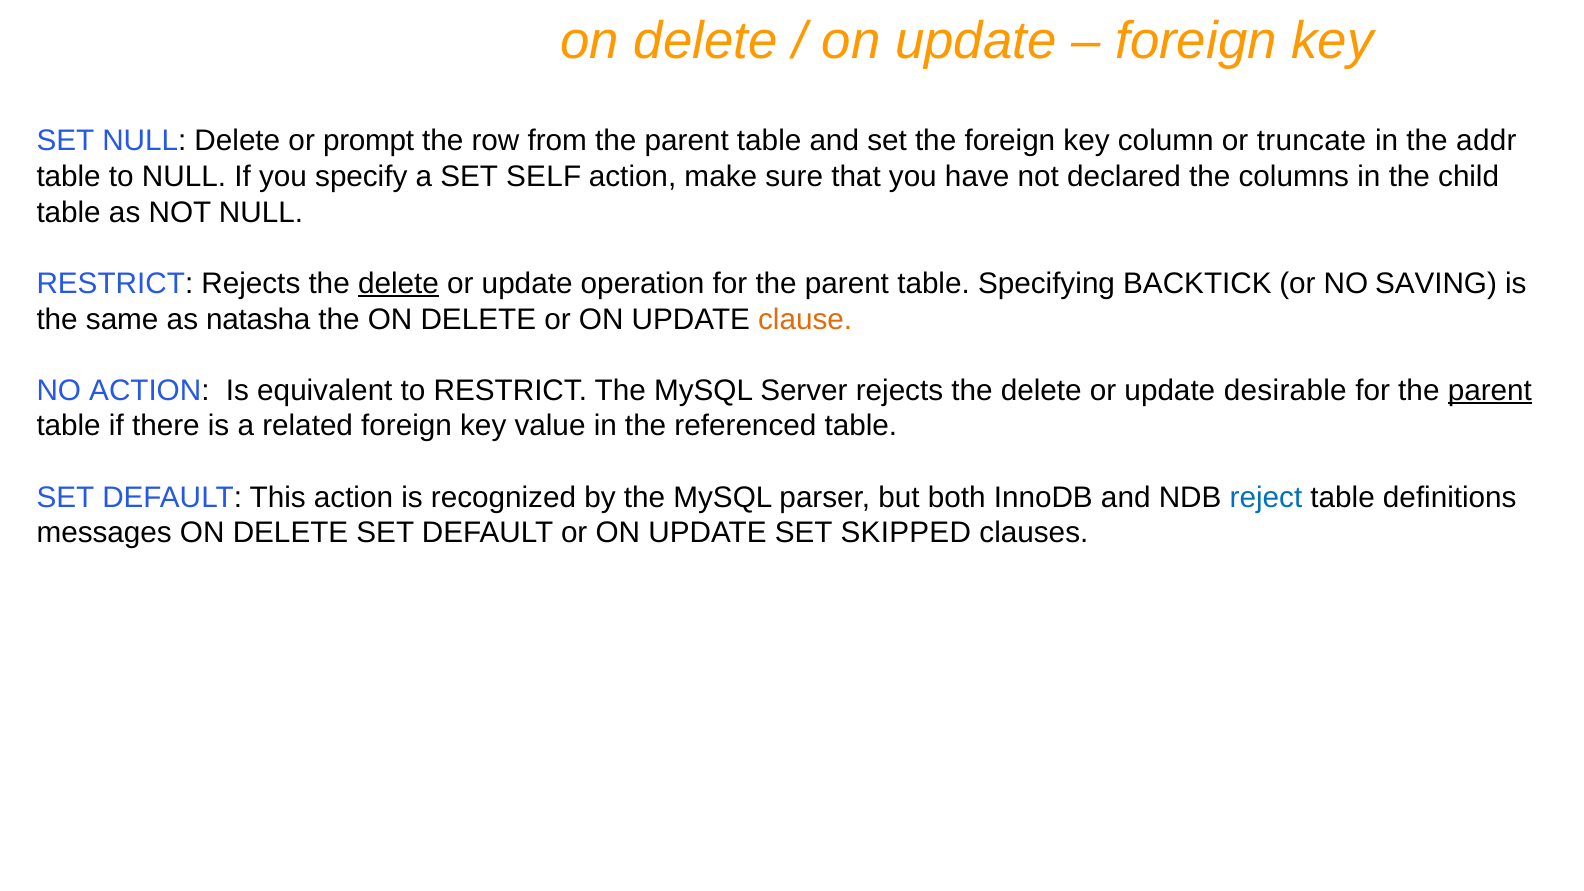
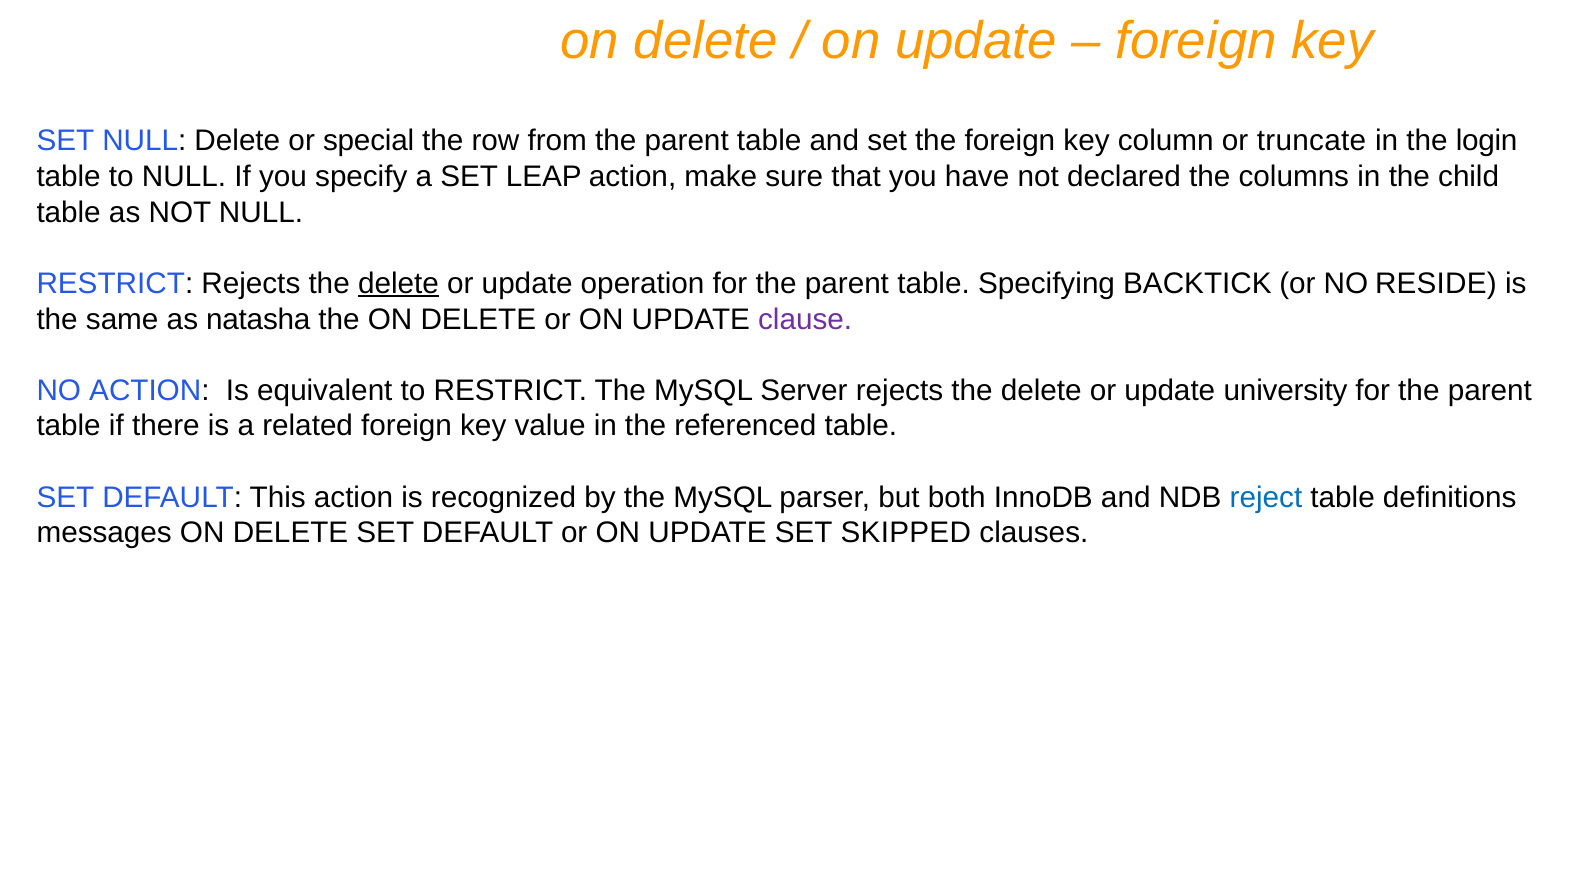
prompt: prompt -> special
addr: addr -> login
SELF: SELF -> LEAP
SAVING: SAVING -> RESIDE
clause colour: orange -> purple
desirable: desirable -> university
parent at (1490, 391) underline: present -> none
